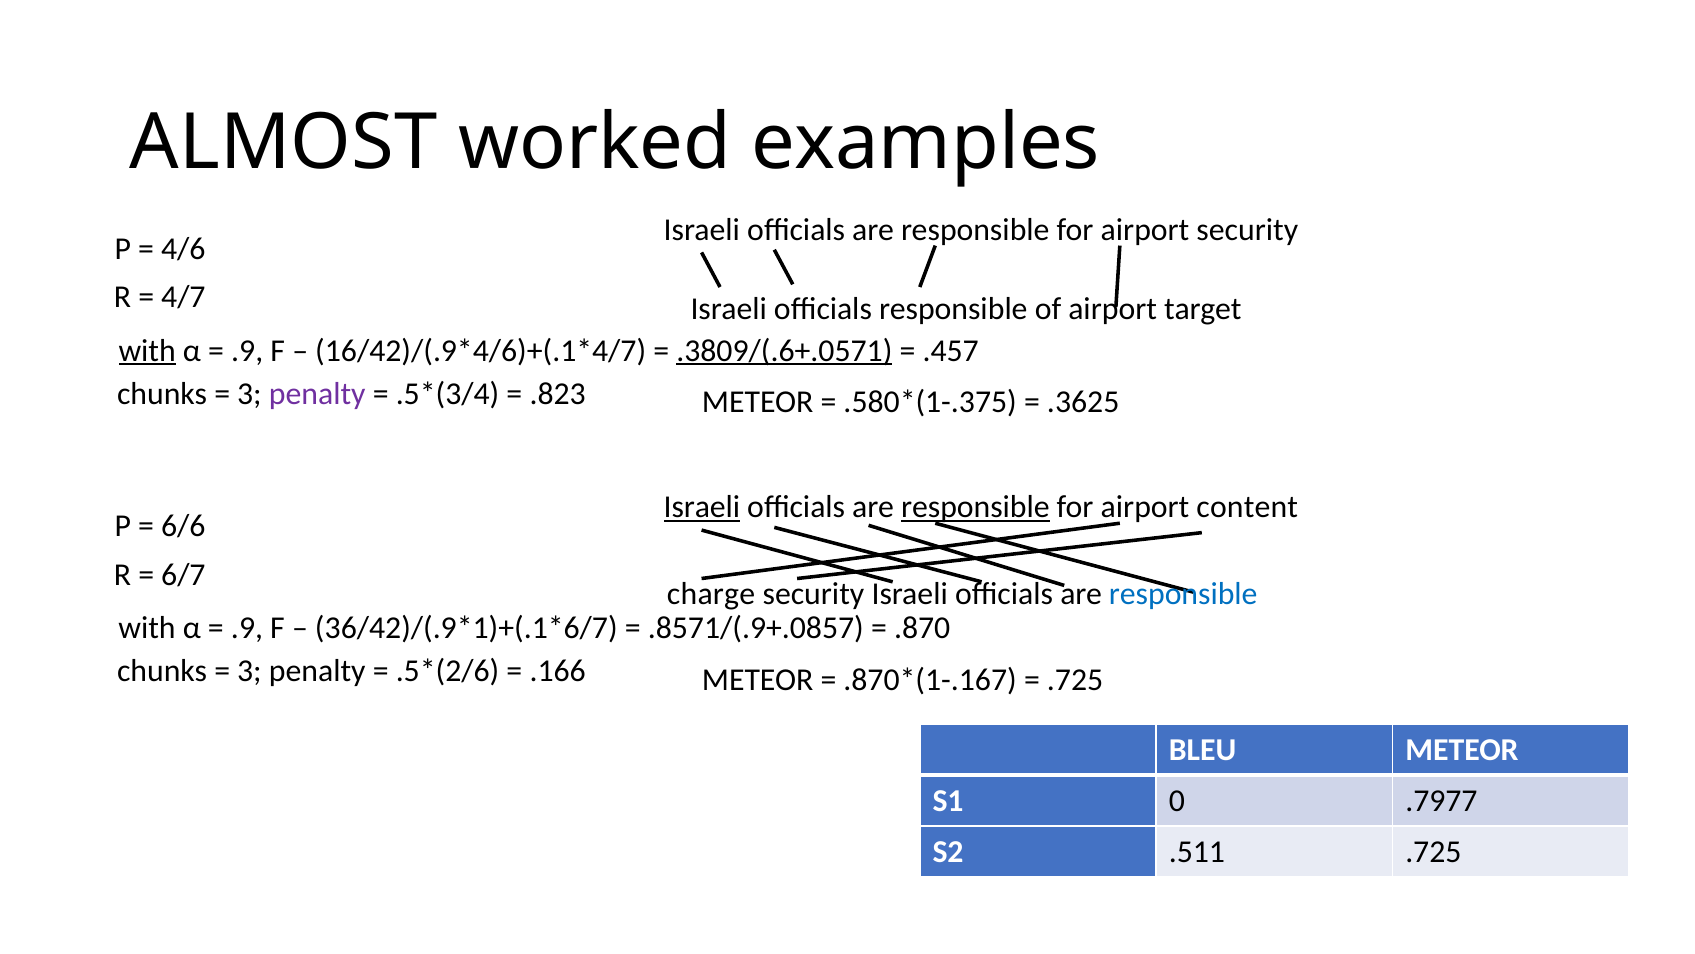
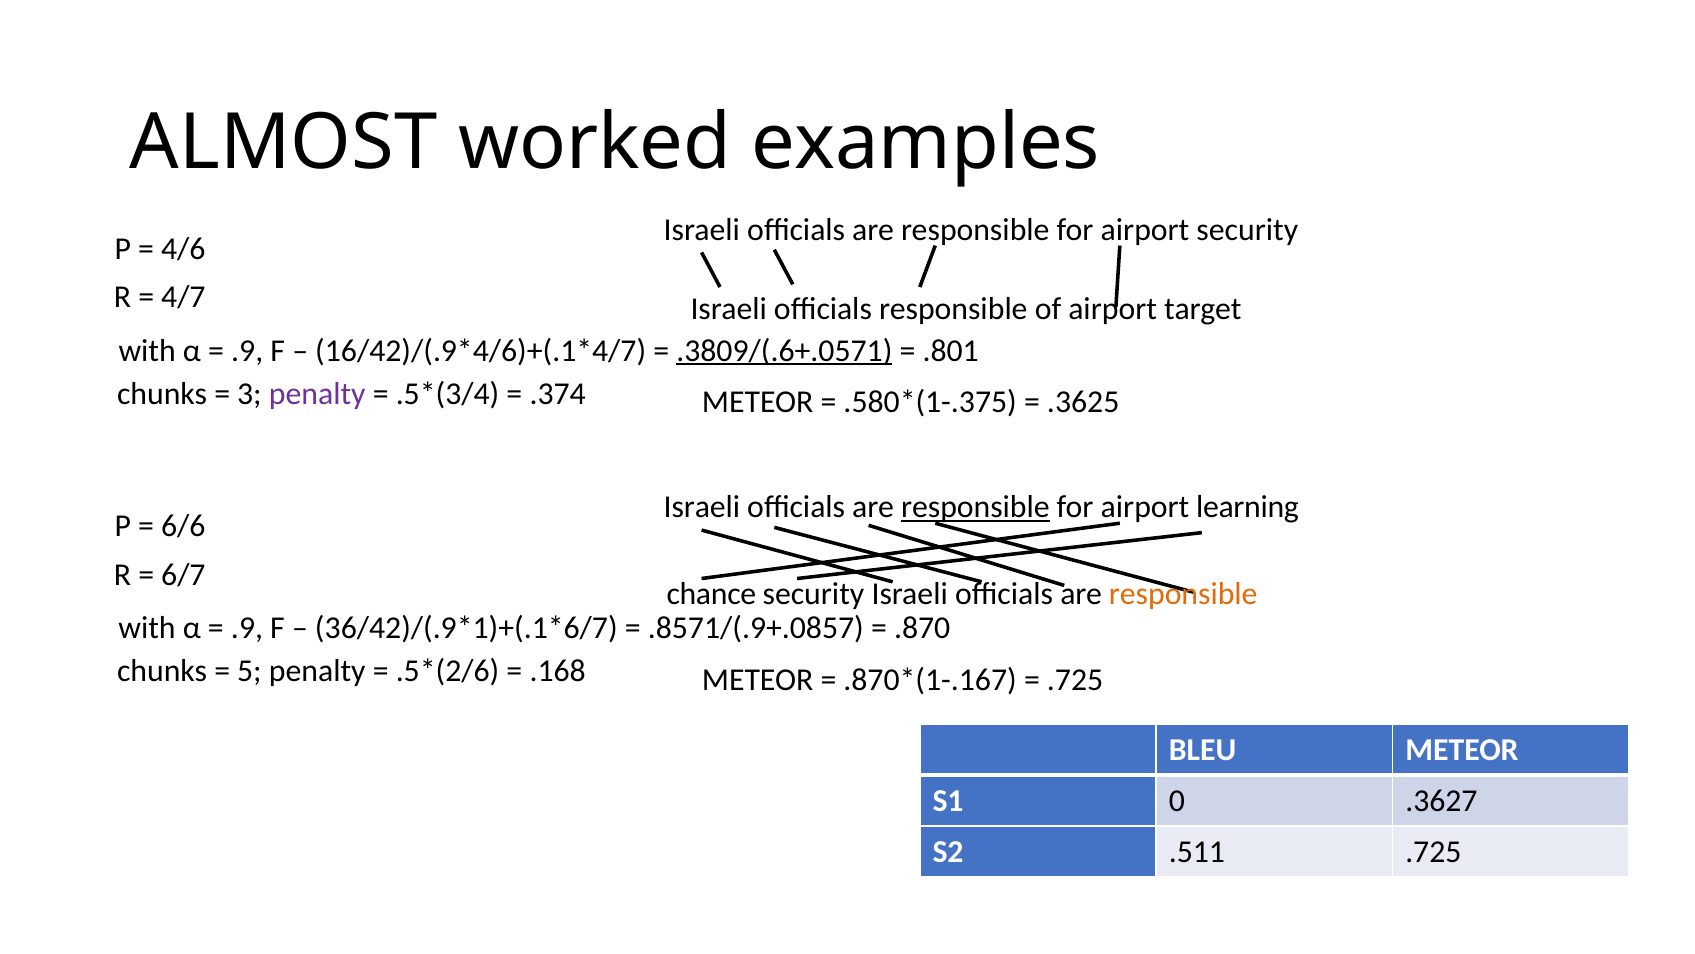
with at (147, 350) underline: present -> none
.457: .457 -> .801
.823: .823 -> .374
Israeli at (702, 507) underline: present -> none
content: content -> learning
charge: charge -> chance
responsible at (1183, 594) colour: blue -> orange
3 at (249, 671): 3 -> 5
.166: .166 -> .168
.7977: .7977 -> .3627
